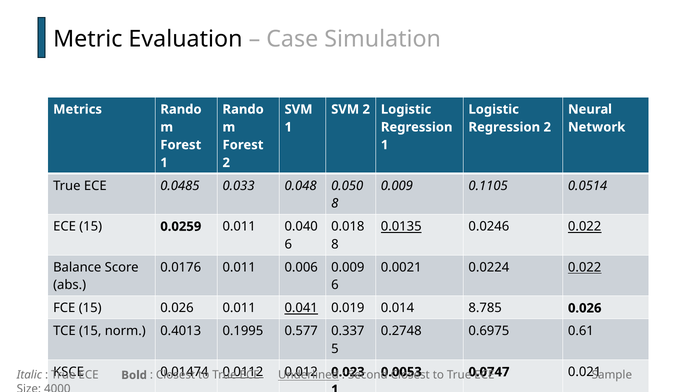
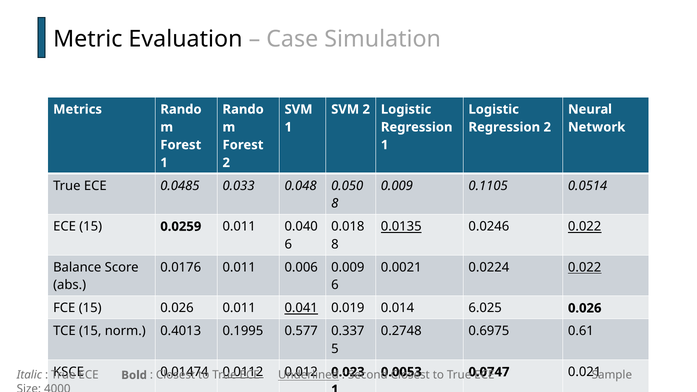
8.785: 8.785 -> 6.025
